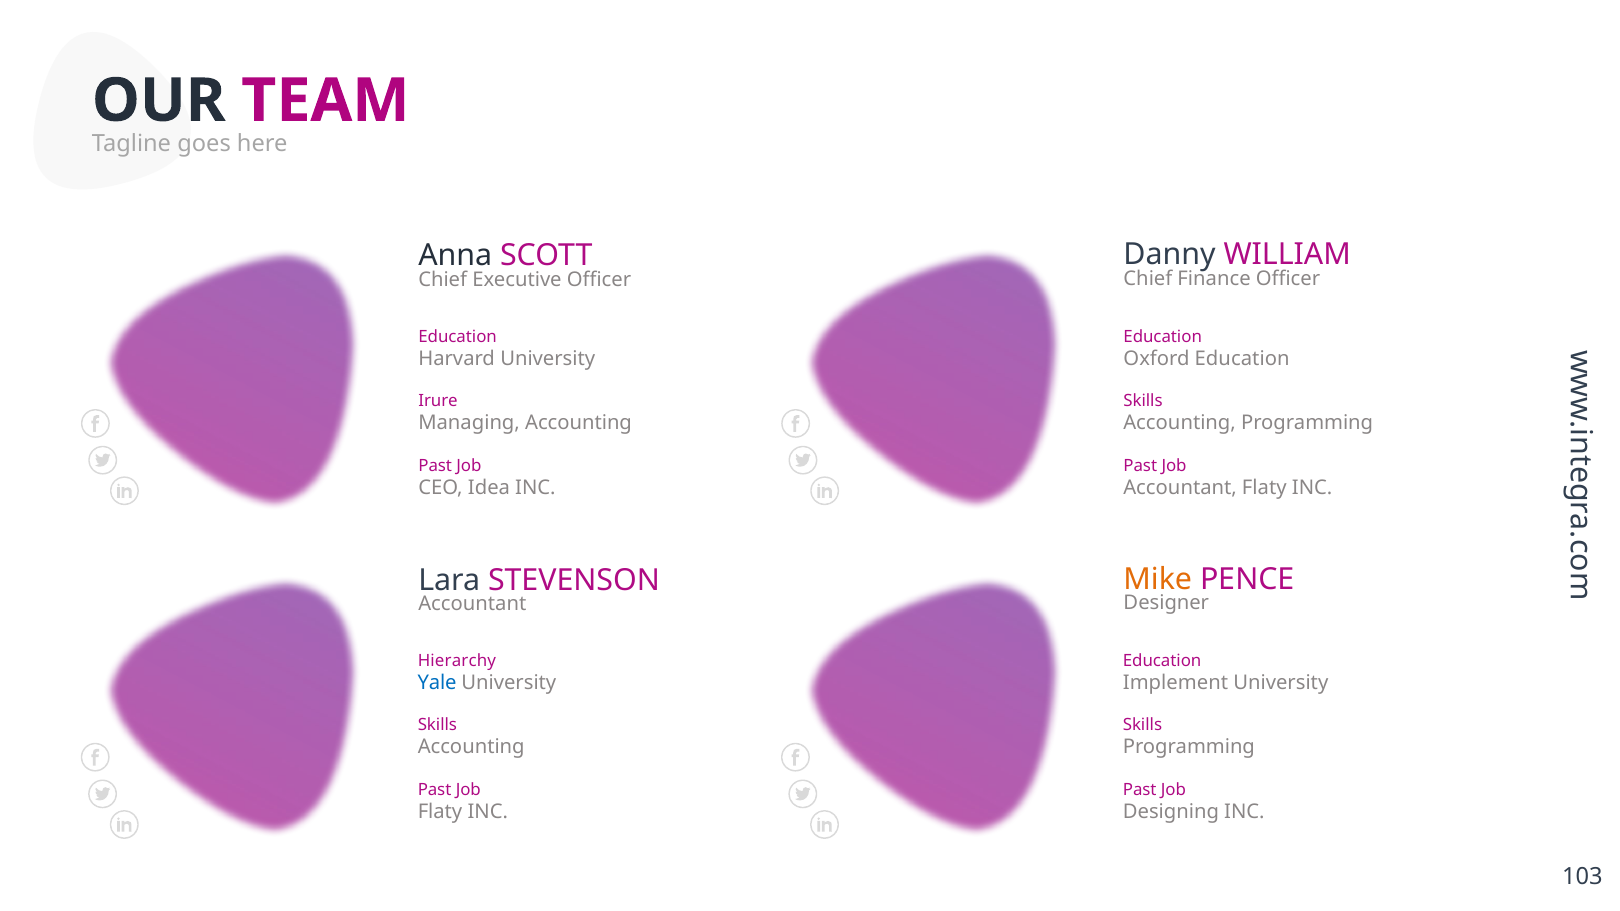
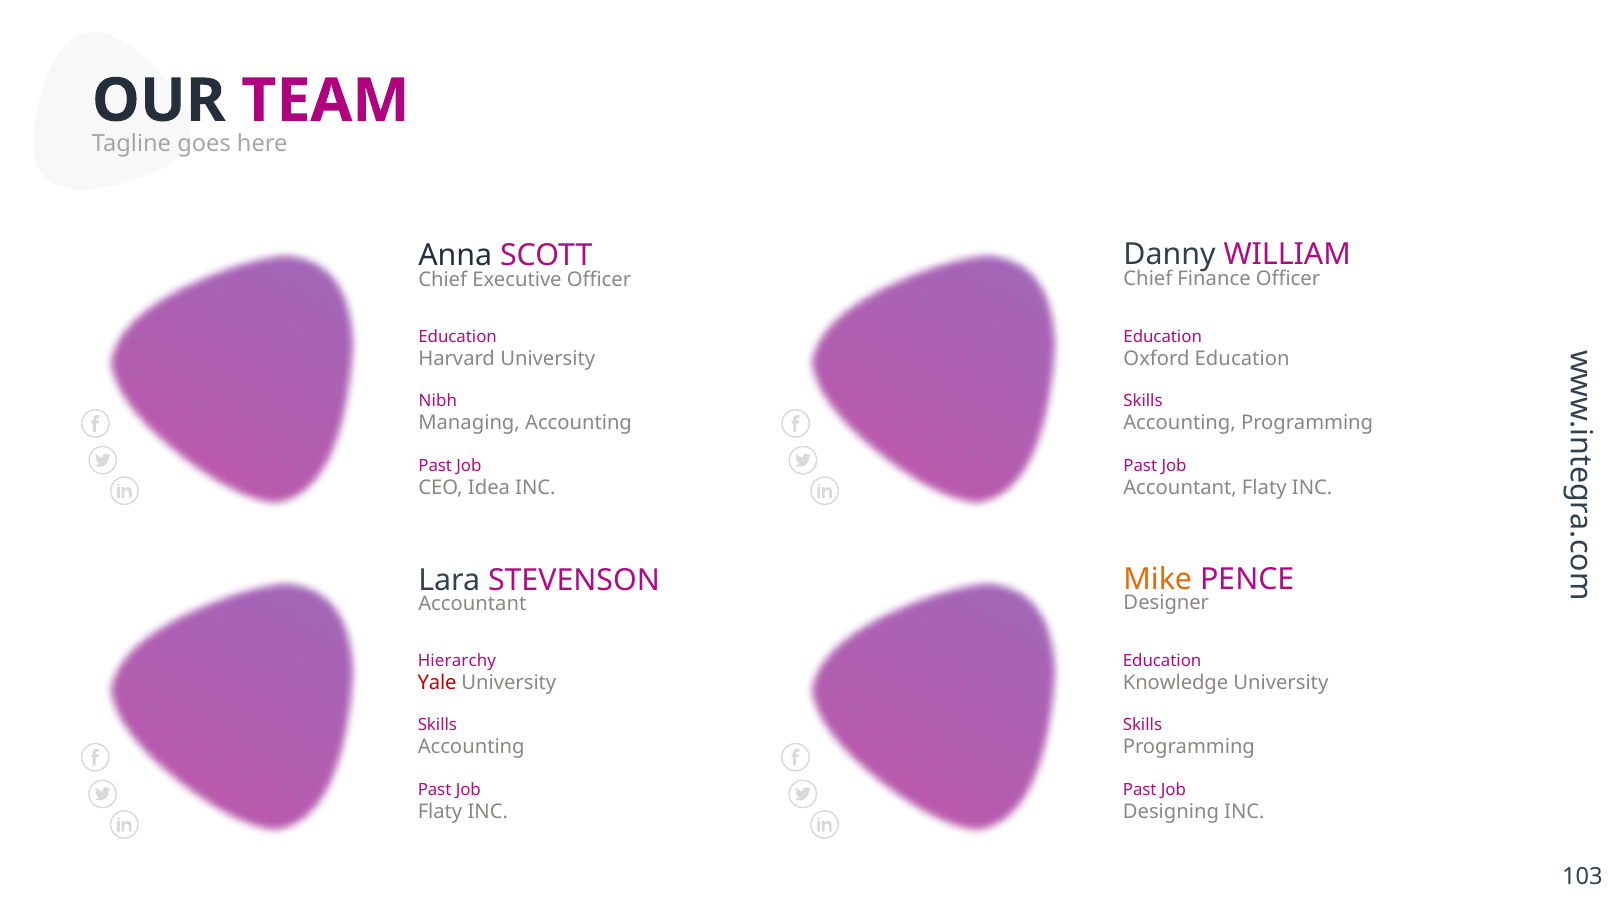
Irure: Irure -> Nibh
Yale colour: blue -> red
Implement: Implement -> Knowledge
